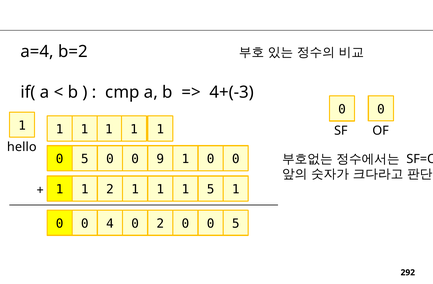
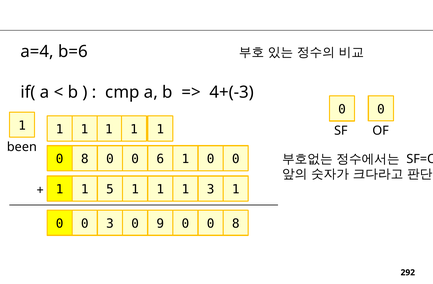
b=2: b=2 -> b=6
hello: hello -> been
5 at (85, 159): 5 -> 8
9: 9 -> 6
1 2: 2 -> 5
1 5: 5 -> 3
0 4: 4 -> 3
0 2: 2 -> 9
0 0 5: 5 -> 8
